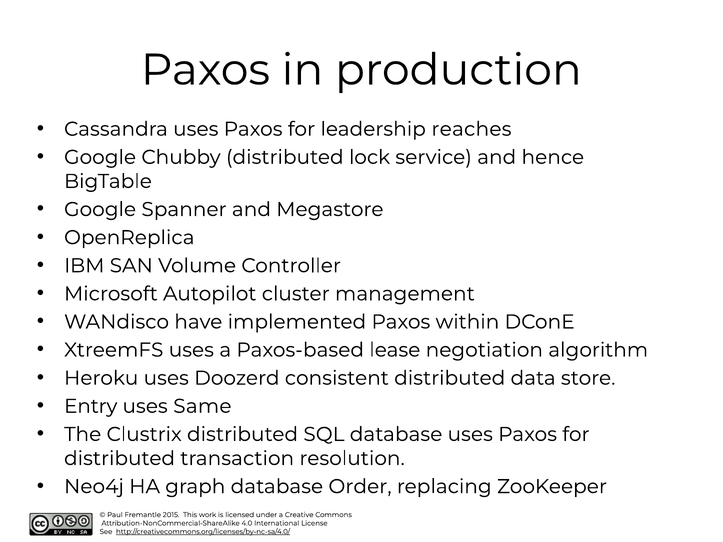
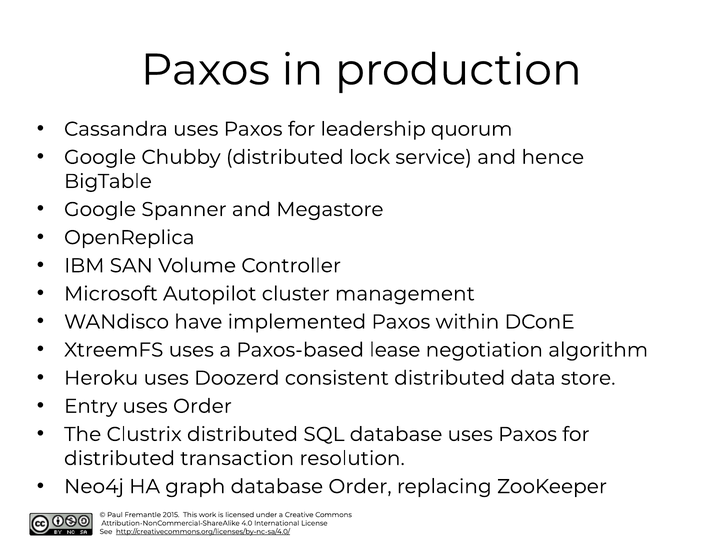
reaches: reaches -> quorum
uses Same: Same -> Order
